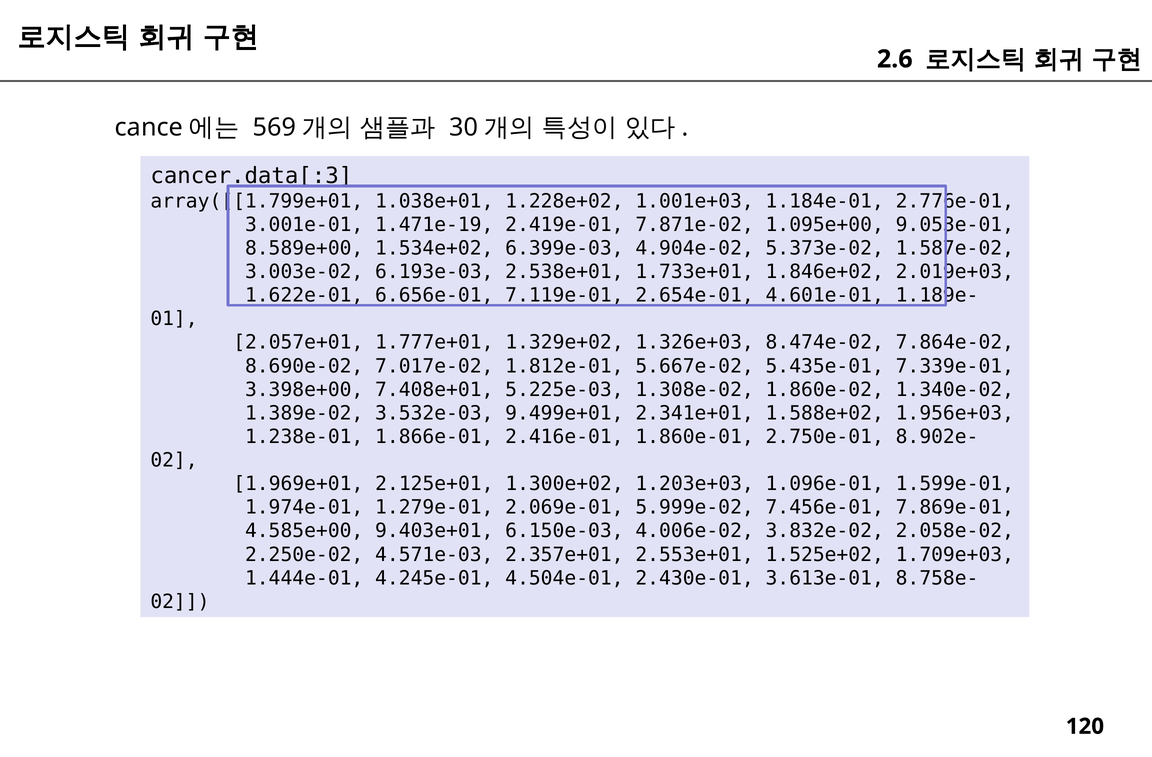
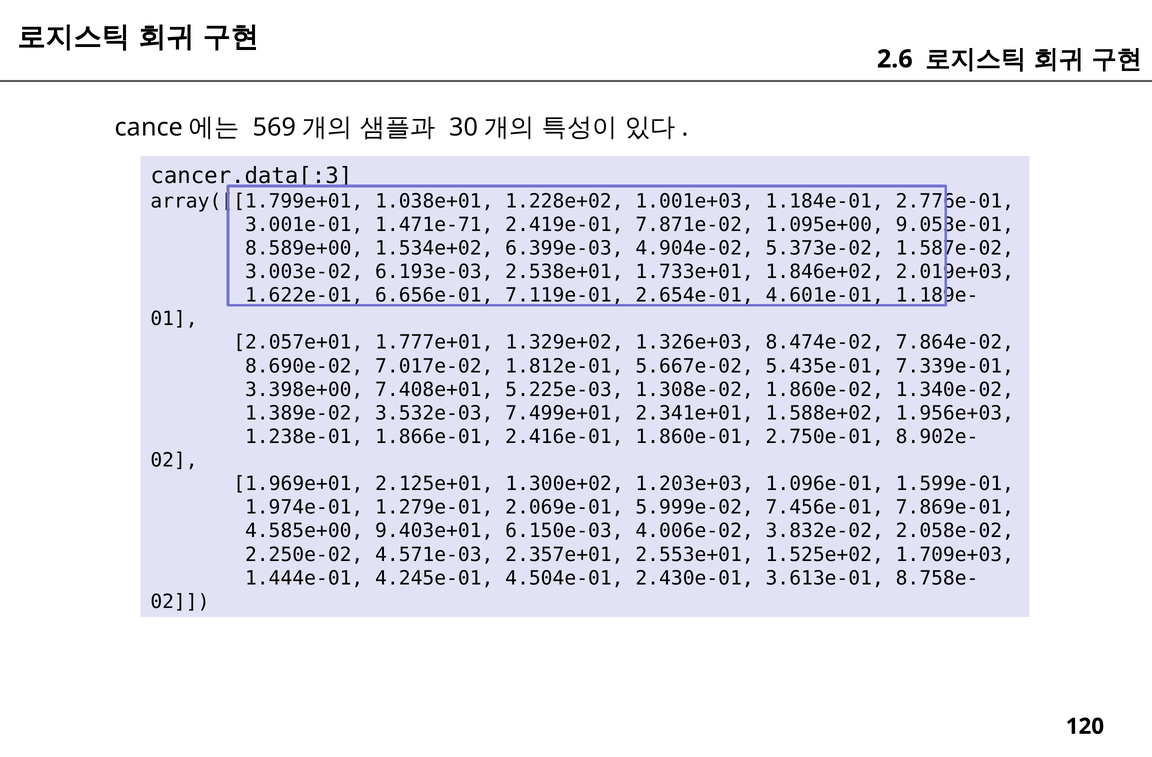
1.471e-19: 1.471e-19 -> 1.471e-71
9.499e+01: 9.499e+01 -> 7.499e+01
